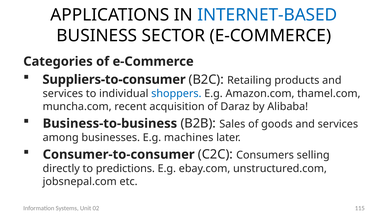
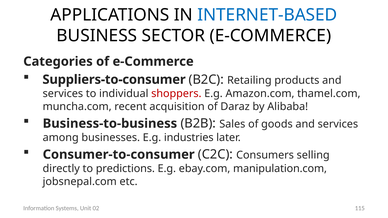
shoppers colour: blue -> red
machines: machines -> industries
unstructured.com: unstructured.com -> manipulation.com
